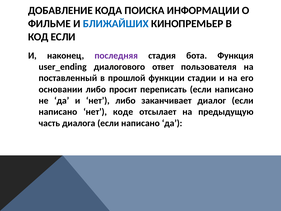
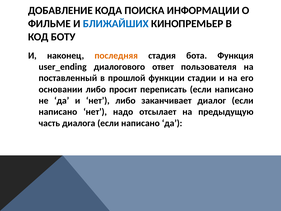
КОД ЕСЛИ: ЕСЛИ -> БОТУ
последняя colour: purple -> orange
коде: коде -> надо
